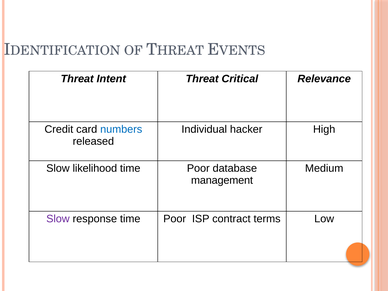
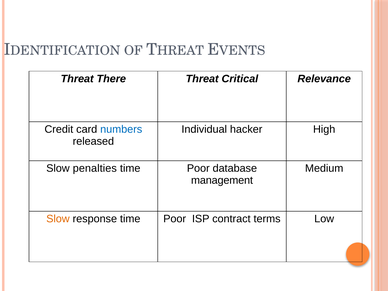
Intent: Intent -> There
likelihood: likelihood -> penalties
Slow at (58, 219) colour: purple -> orange
